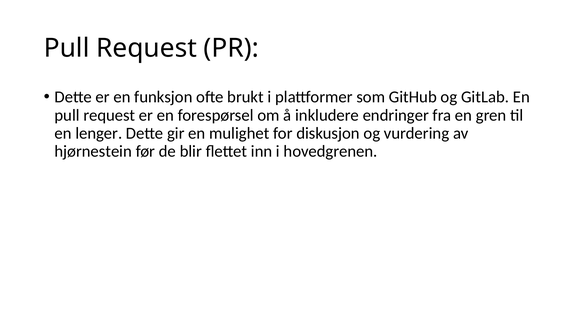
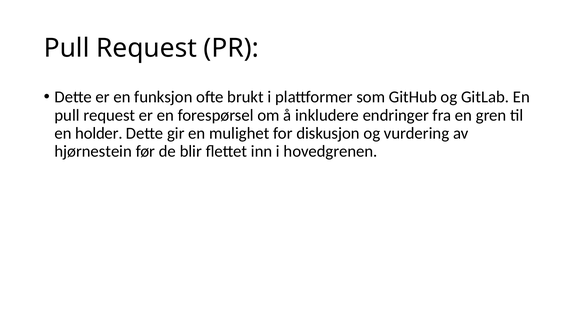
lenger: lenger -> holder
